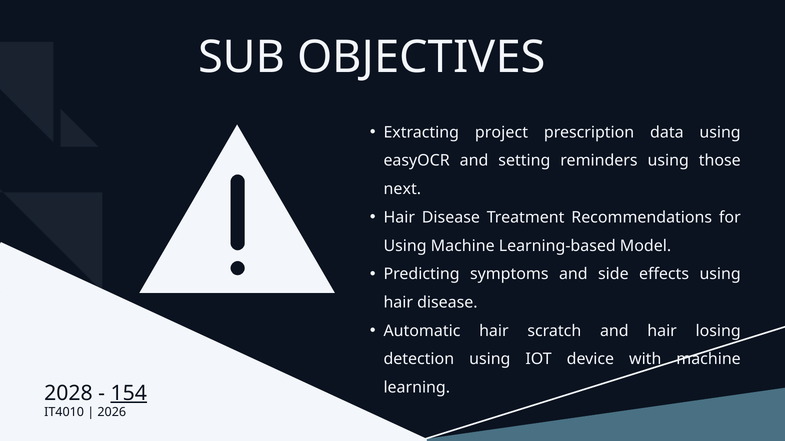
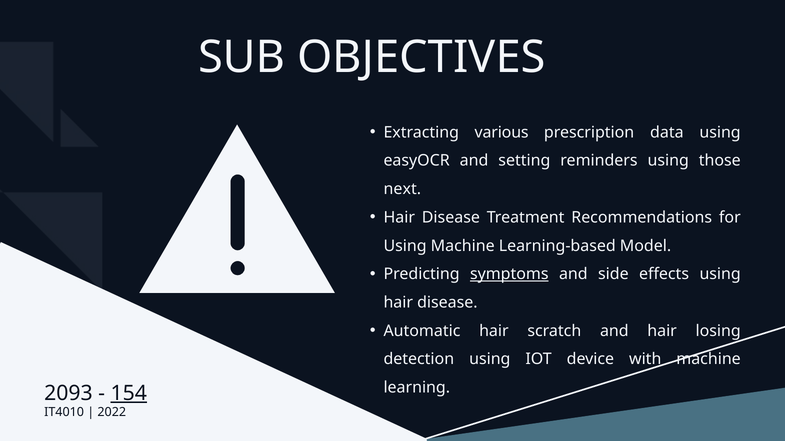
project: project -> various
symptoms underline: none -> present
2028: 2028 -> 2093
2026: 2026 -> 2022
